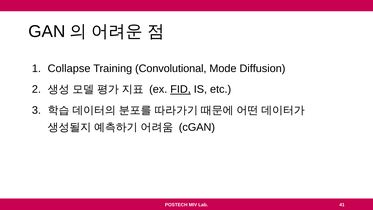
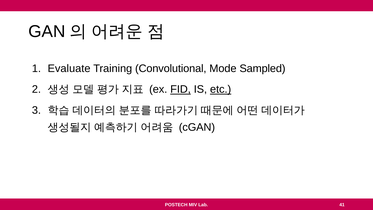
Collapse: Collapse -> Evaluate
Diffusion: Diffusion -> Sampled
etc underline: none -> present
